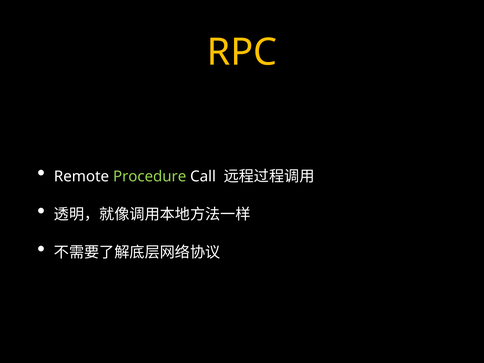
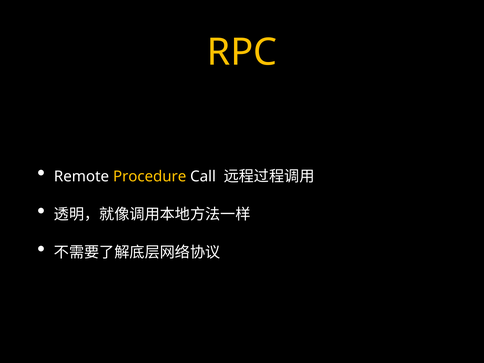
Procedure colour: light green -> yellow
